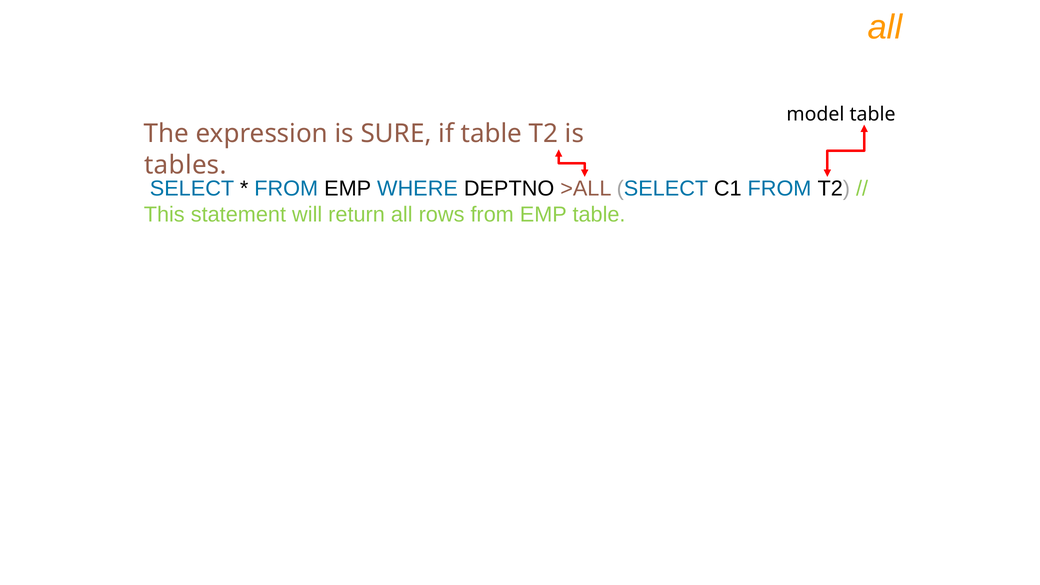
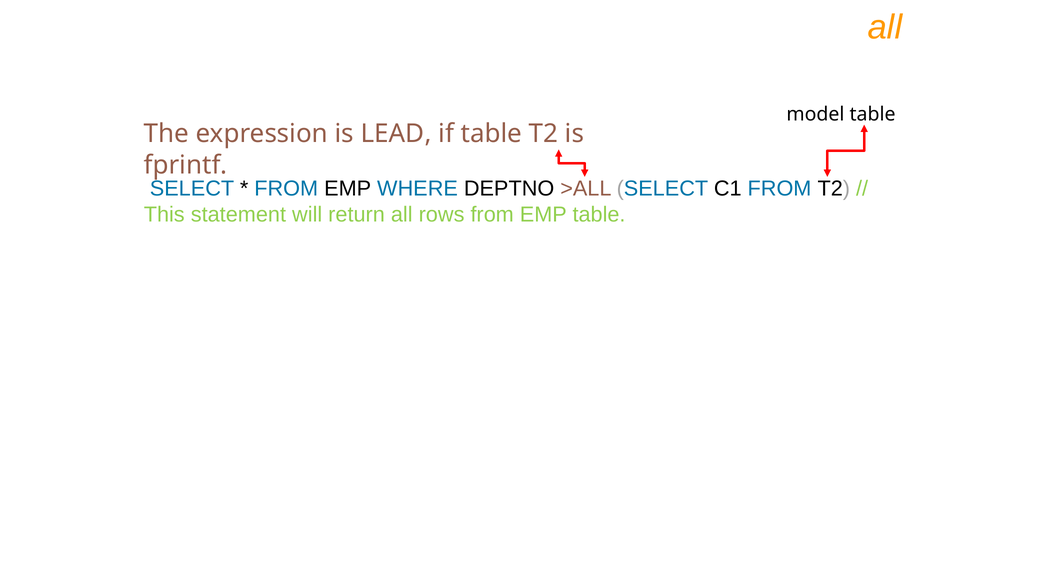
SURE: SURE -> LEAD
tables: tables -> fprintf
